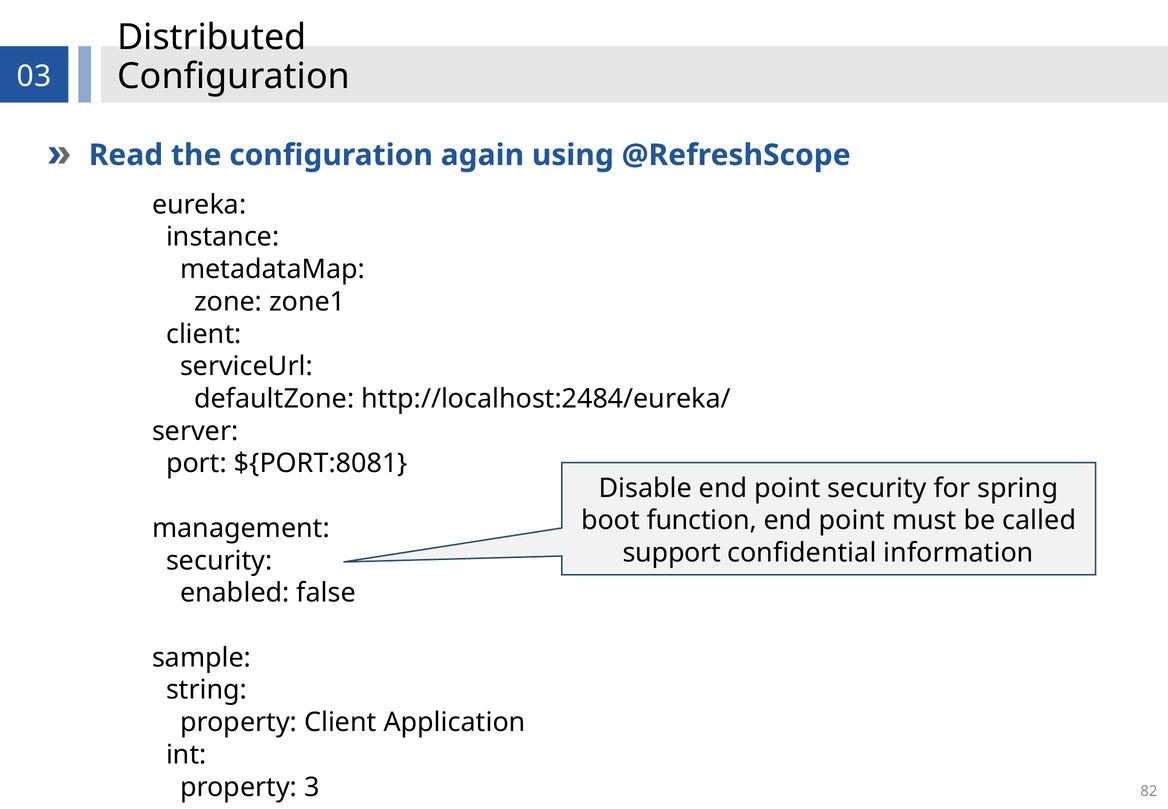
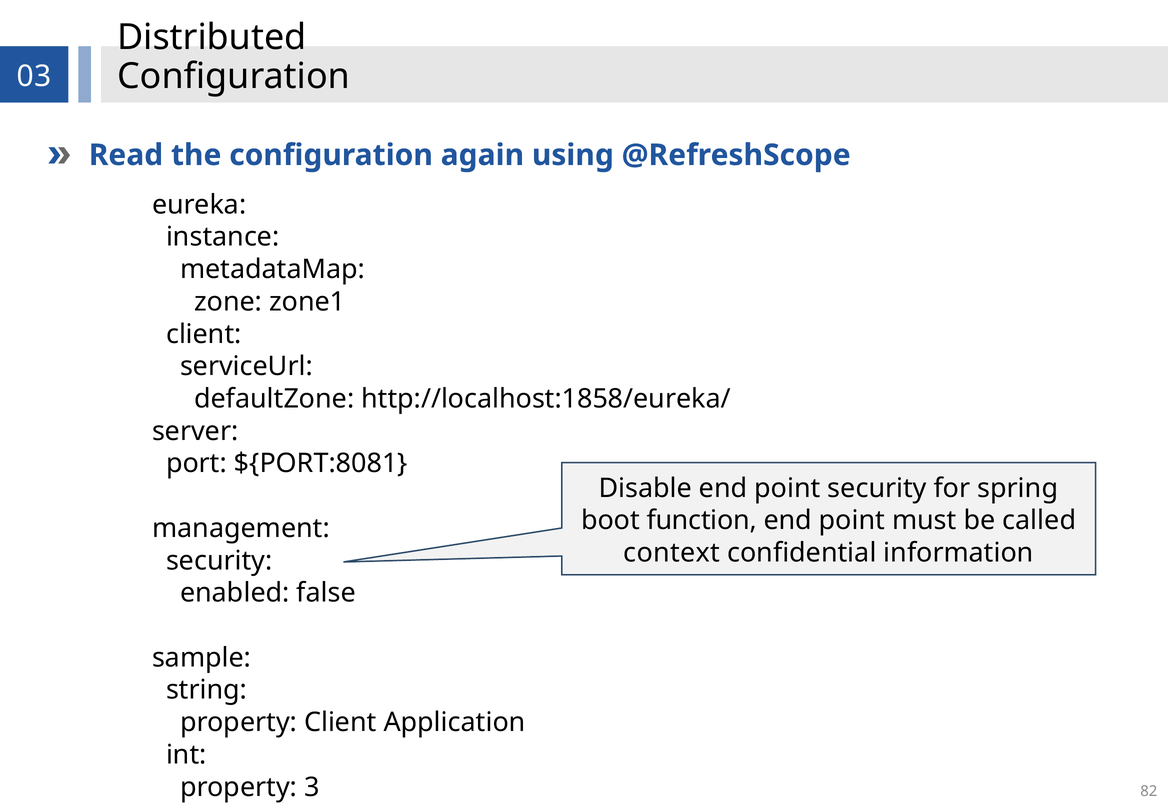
http://localhost:2484/eureka/: http://localhost:2484/eureka/ -> http://localhost:1858/eureka/
support: support -> context
